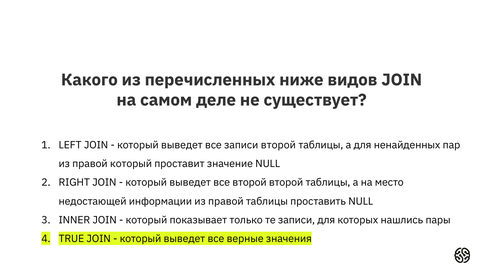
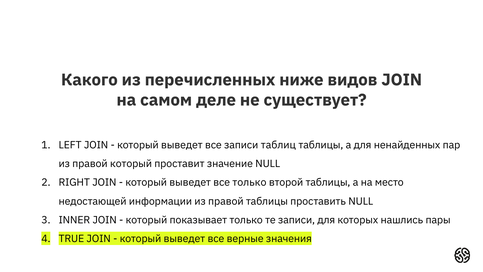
записи второй: второй -> таблиц
все второй: второй -> только
